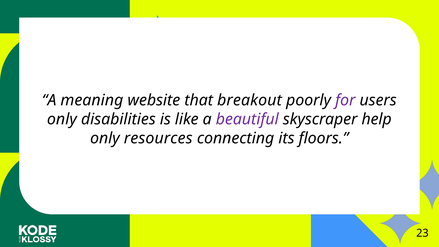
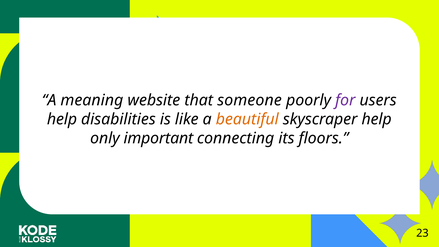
breakout: breakout -> someone
only at (62, 119): only -> help
beautiful colour: purple -> orange
resources: resources -> important
